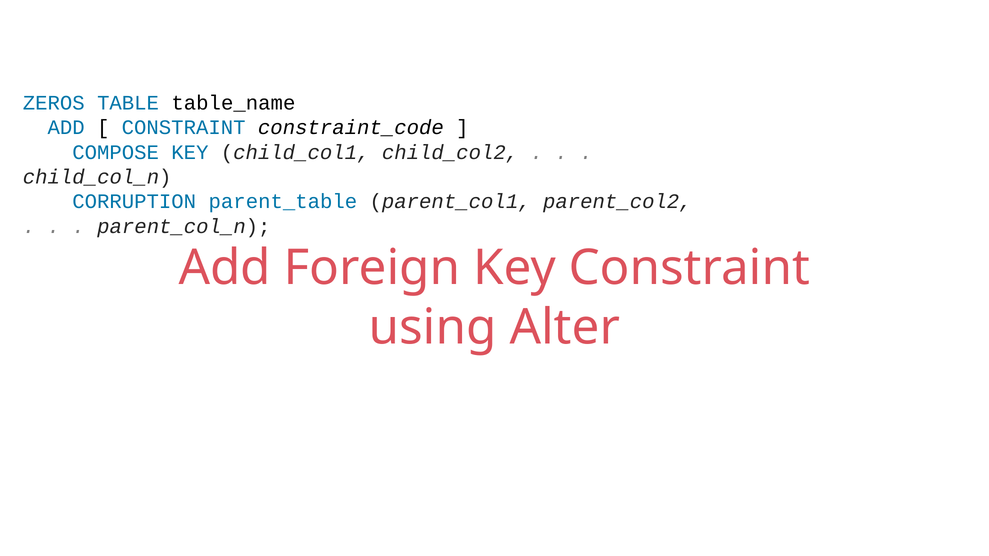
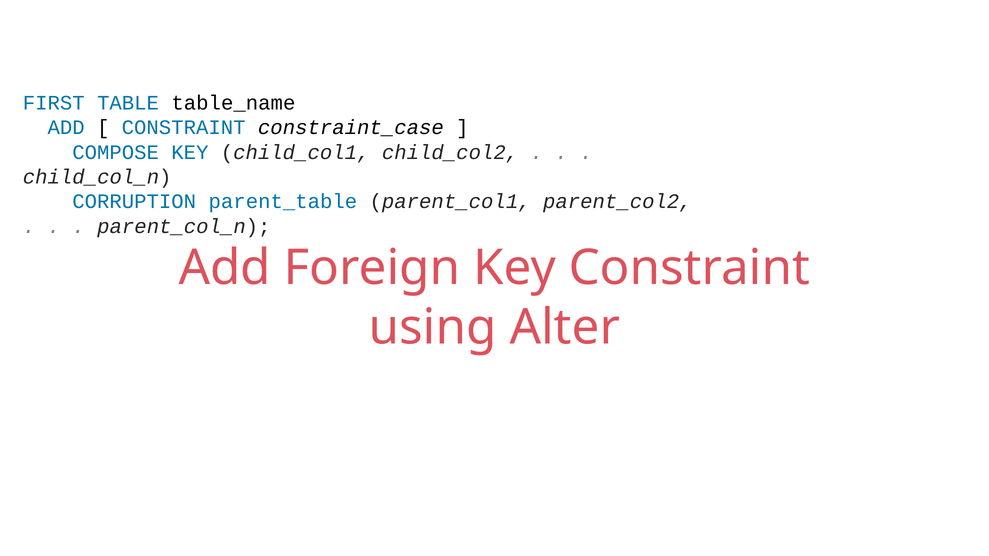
ZEROS: ZEROS -> FIRST
constraint_code: constraint_code -> constraint_case
